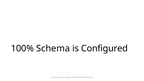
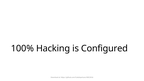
Schema: Schema -> Hacking
